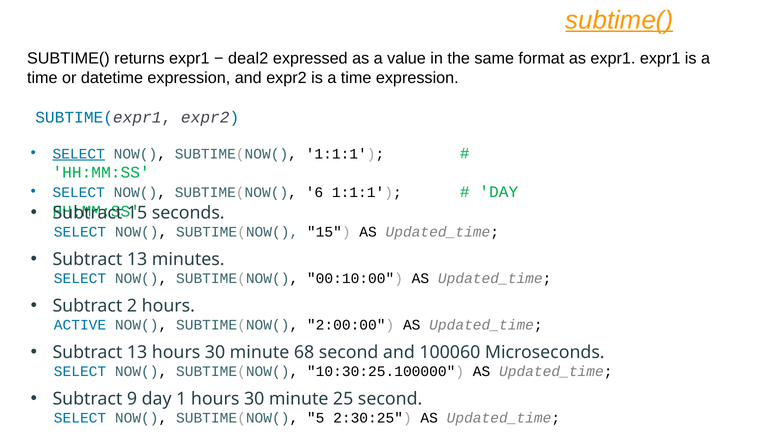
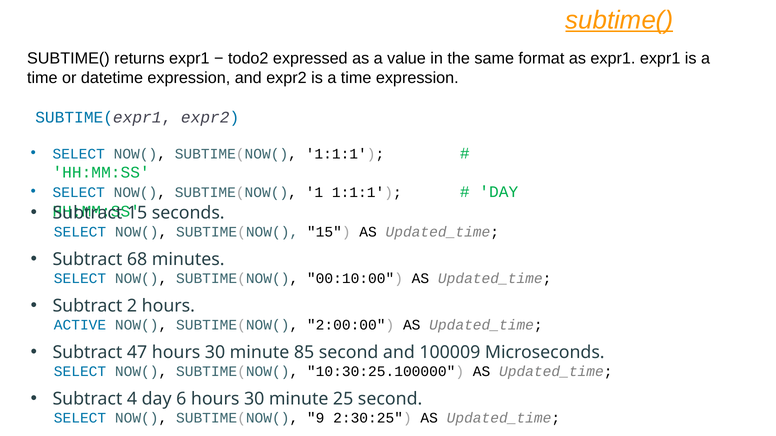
deal2: deal2 -> todo2
SELECT at (79, 154) underline: present -> none
6: 6 -> 1
13 at (137, 260): 13 -> 68
13 at (137, 353): 13 -> 47
68: 68 -> 85
100060: 100060 -> 100009
9: 9 -> 4
1: 1 -> 6
5: 5 -> 9
